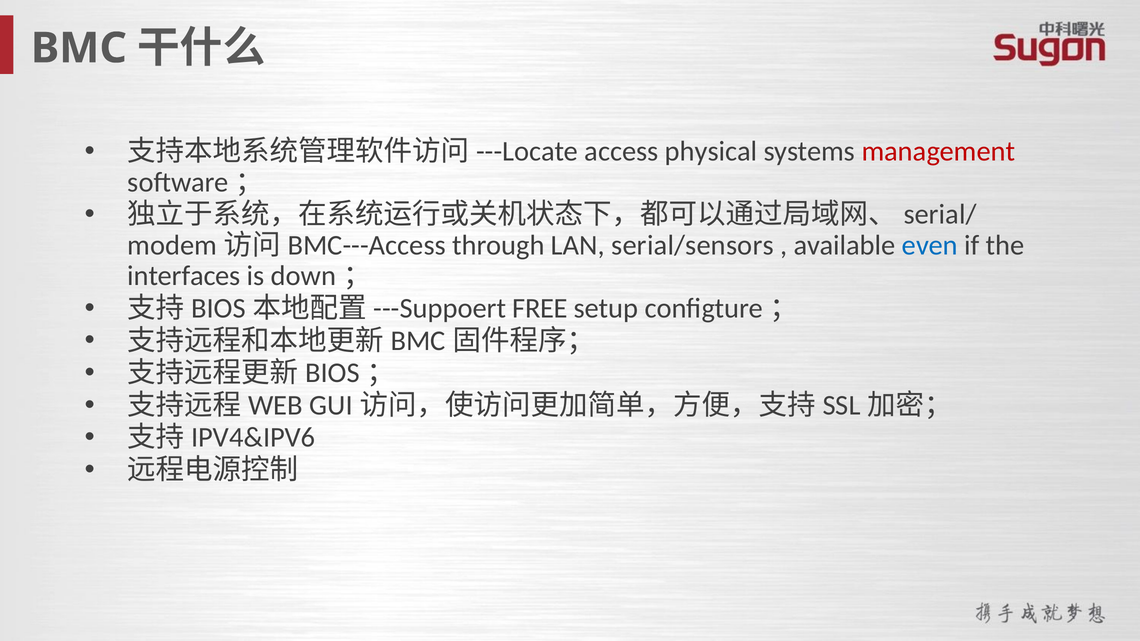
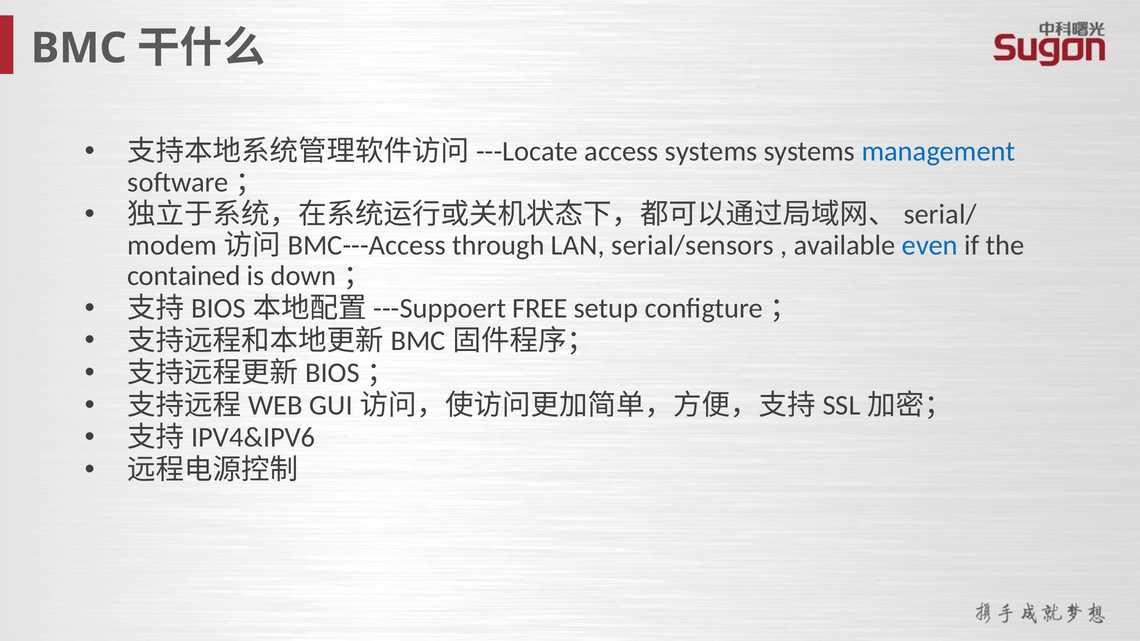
access physical: physical -> systems
management colour: red -> blue
interfaces: interfaces -> contained
